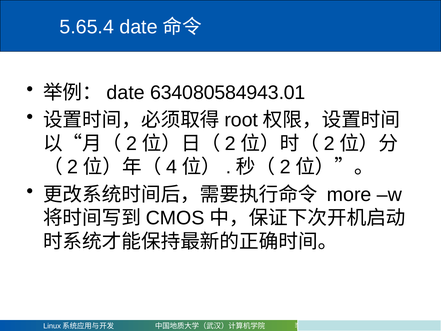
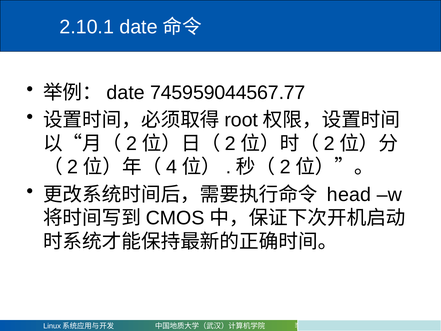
5.65.4: 5.65.4 -> 2.10.1
634080584943.01: 634080584943.01 -> 745959044567.77
more: more -> head
